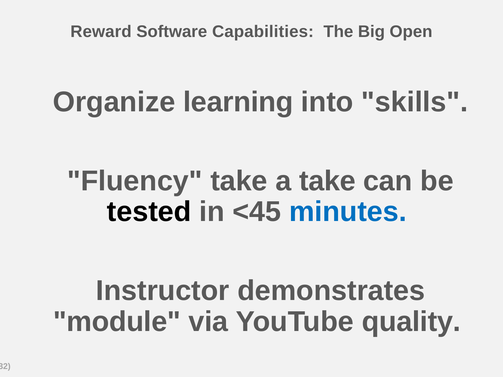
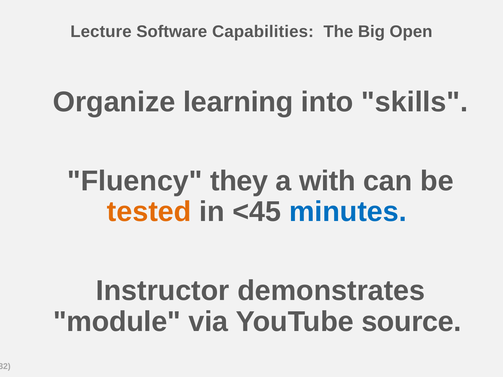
Reward: Reward -> Lecture
Fluency take: take -> they
a take: take -> with
tested colour: black -> orange
quality: quality -> source
